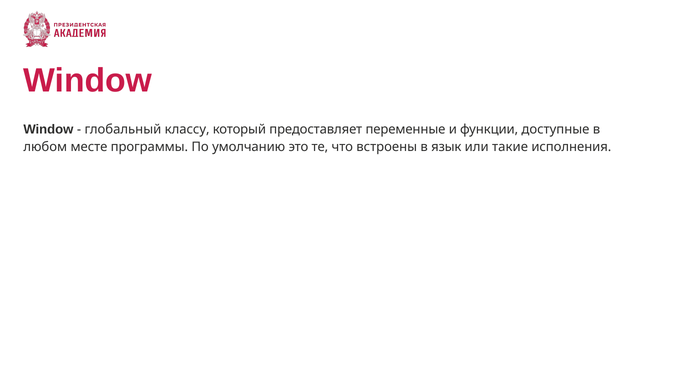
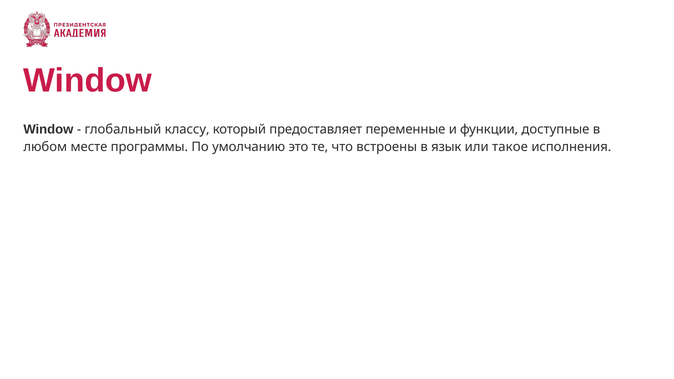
такие: такие -> такое
